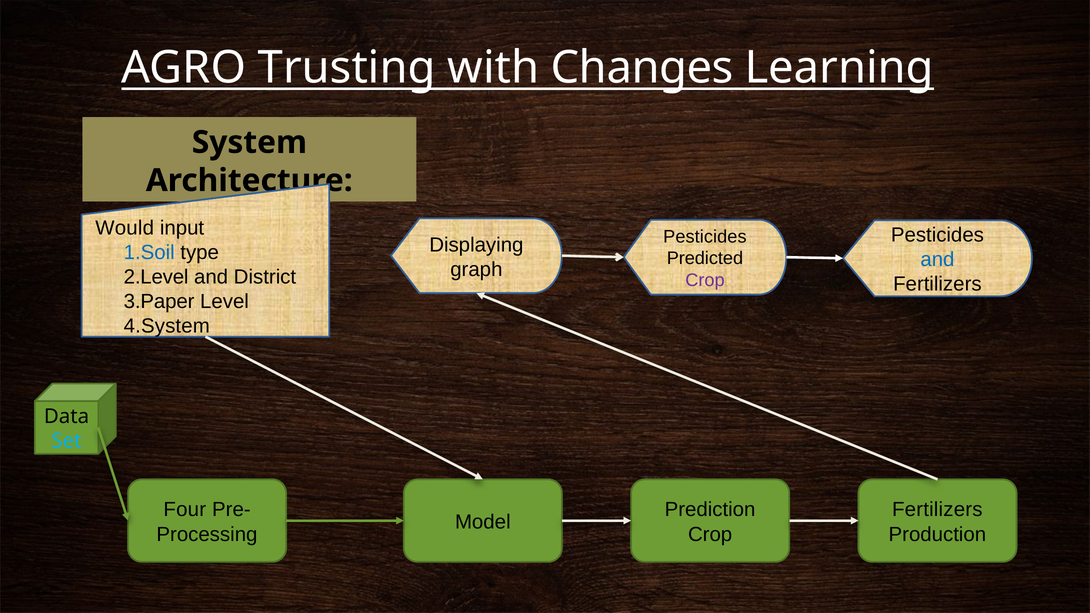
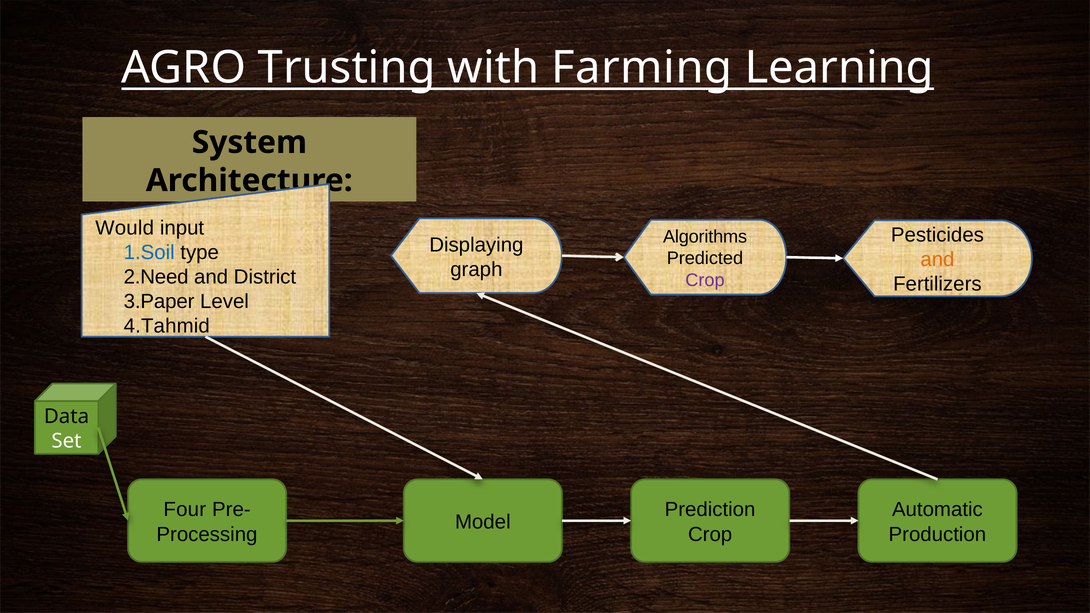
Changes: Changes -> Farming
Pesticides at (705, 237): Pesticides -> Algorithms
and at (937, 260) colour: blue -> orange
2.Level: 2.Level -> 2.Need
4.System: 4.System -> 4.Tahmid
Set colour: light blue -> white
Fertilizers at (937, 510): Fertilizers -> Automatic
